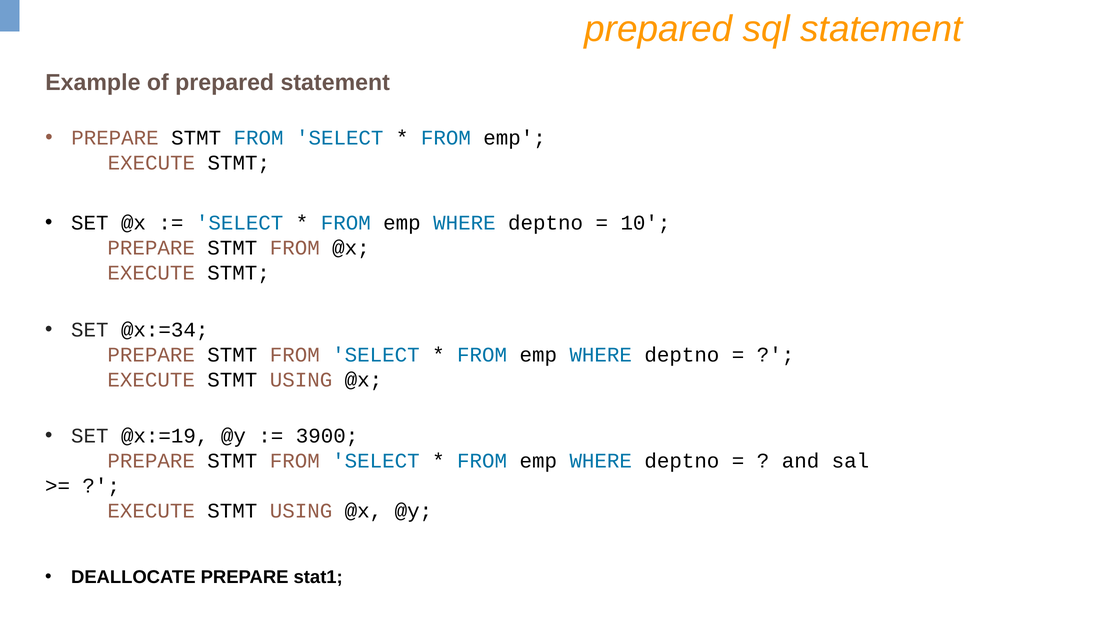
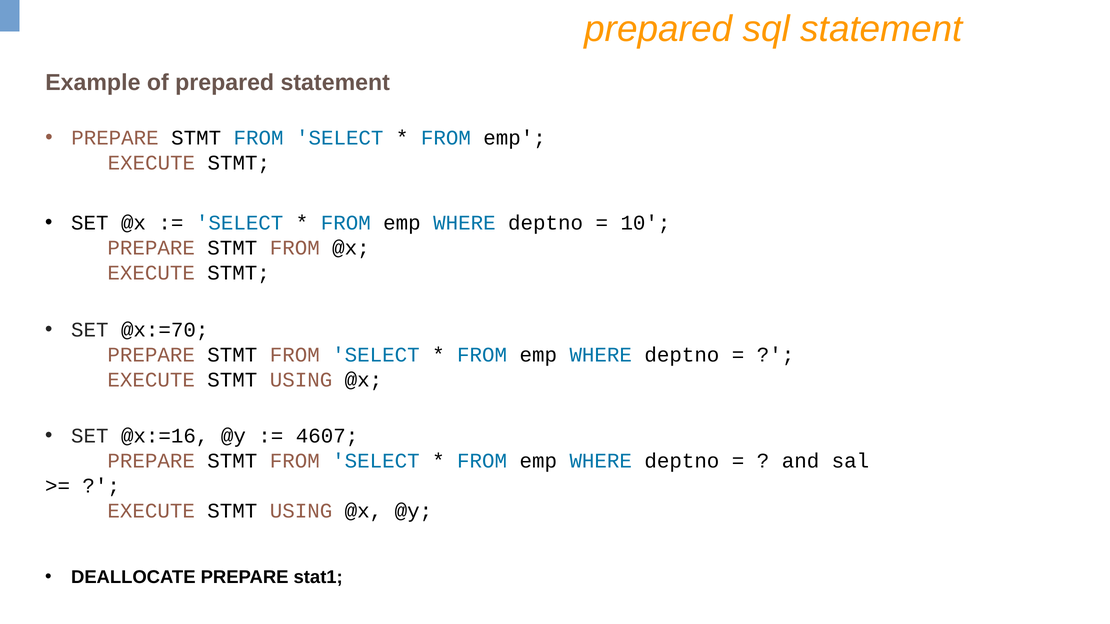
@x:=34: @x:=34 -> @x:=70
@x:=19: @x:=19 -> @x:=16
3900: 3900 -> 4607
